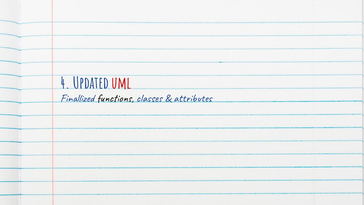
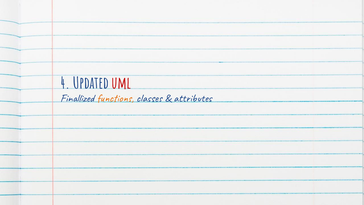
functions colour: black -> orange
